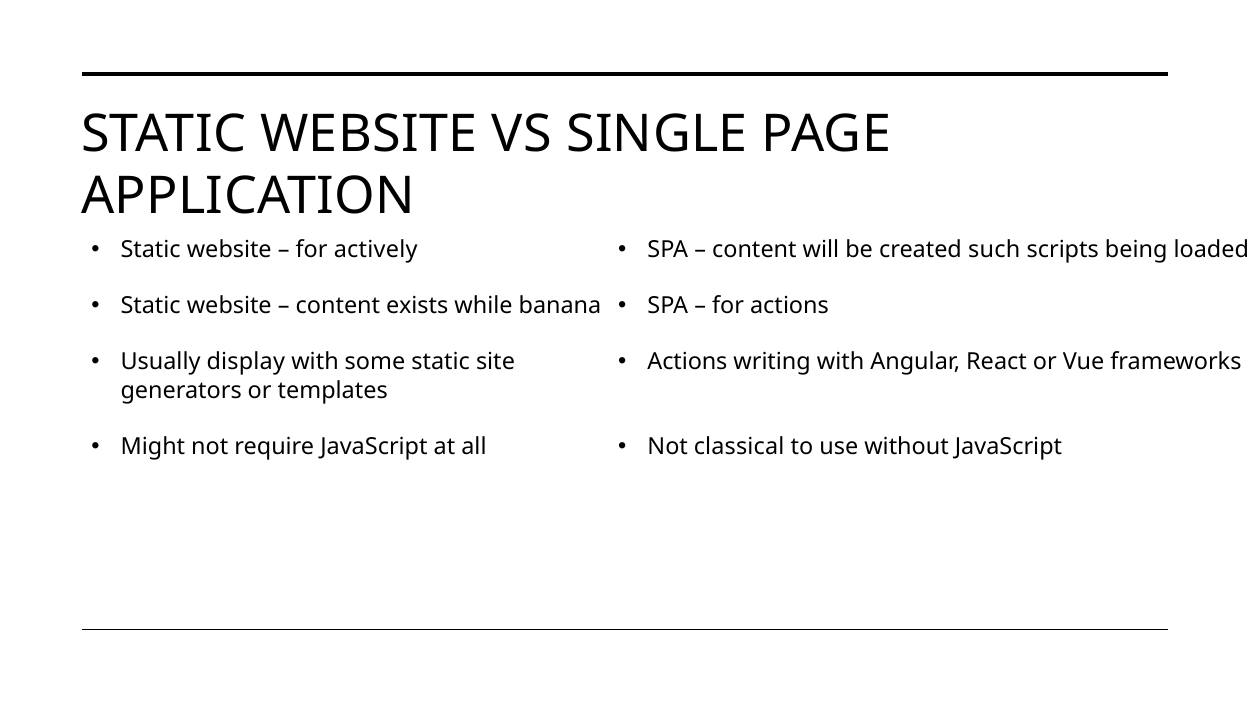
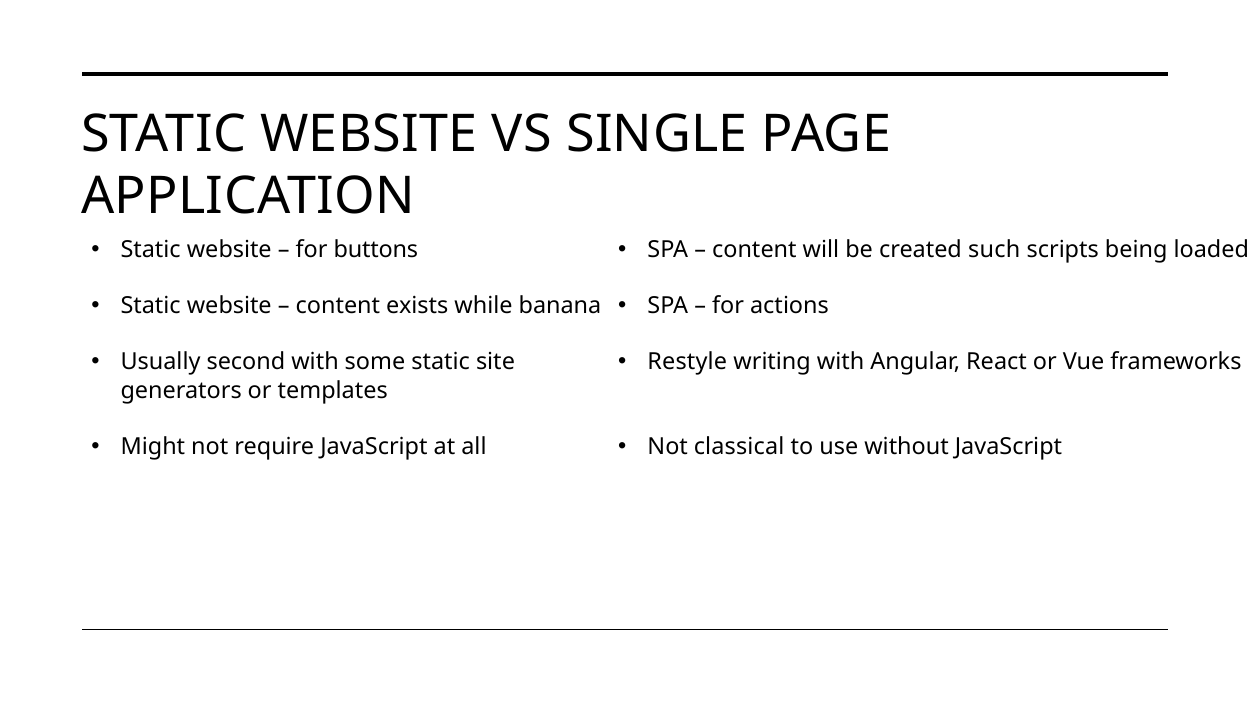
actively: actively -> buttons
display: display -> second
Actions at (687, 362): Actions -> Restyle
